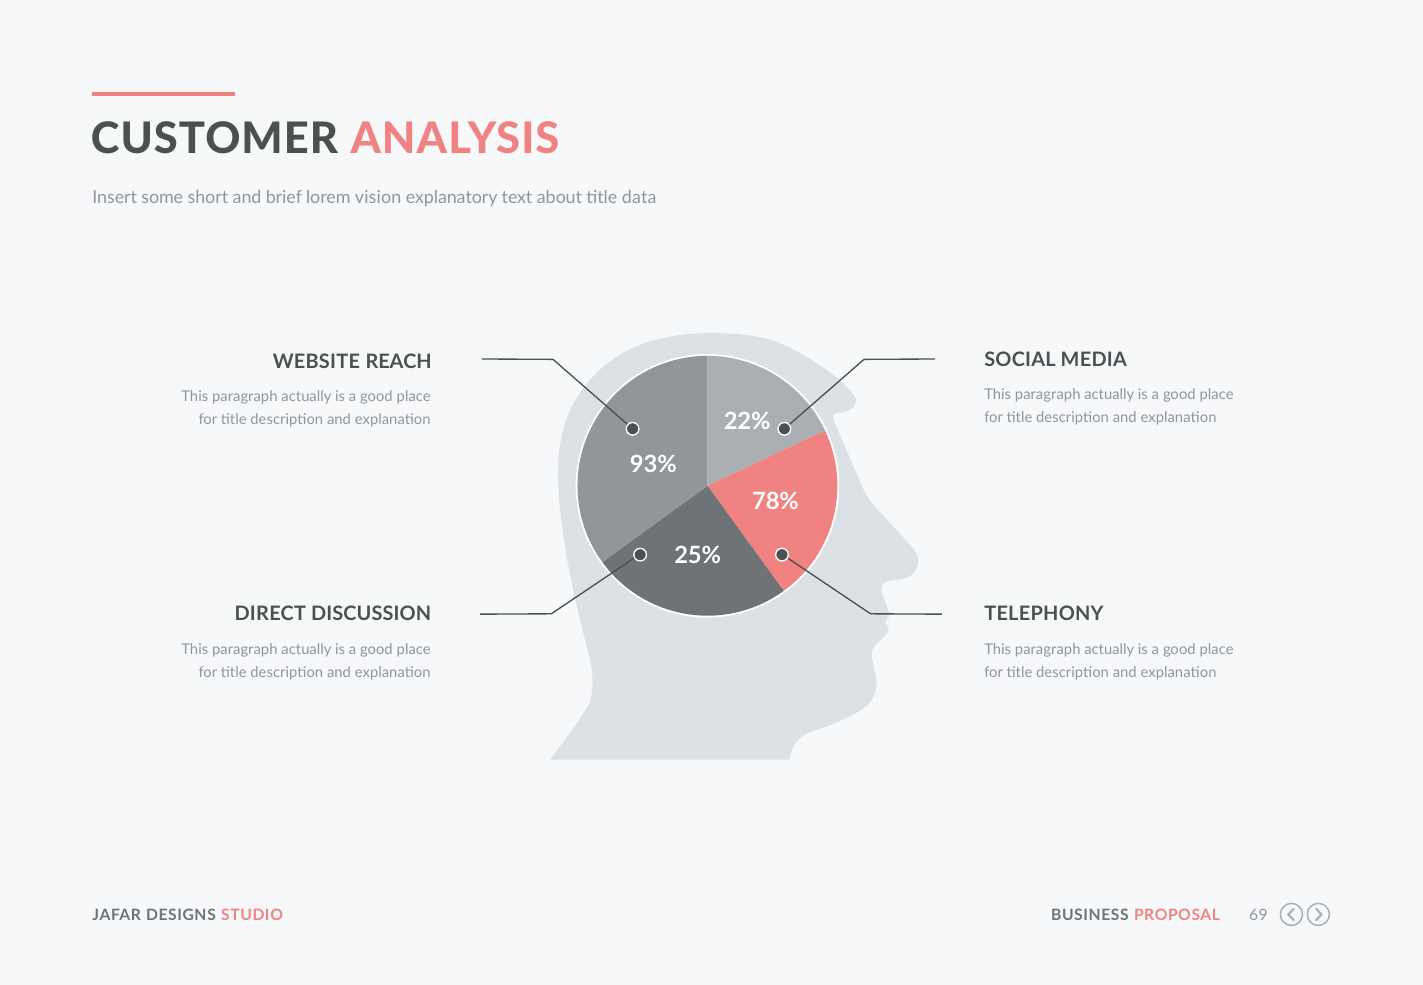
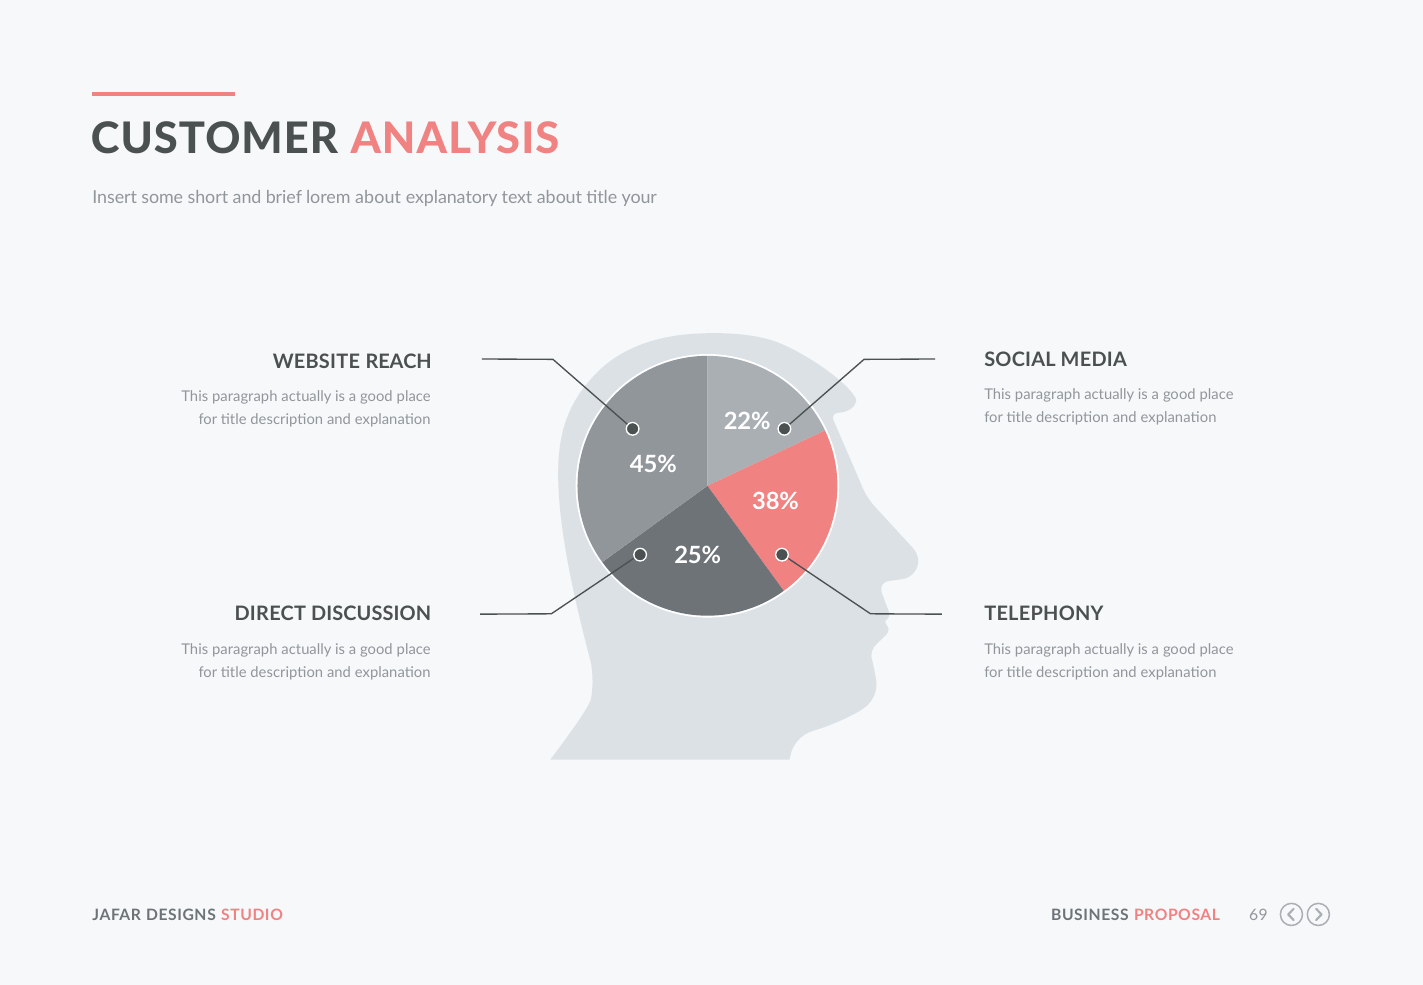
lorem vision: vision -> about
data: data -> your
93%: 93% -> 45%
78%: 78% -> 38%
